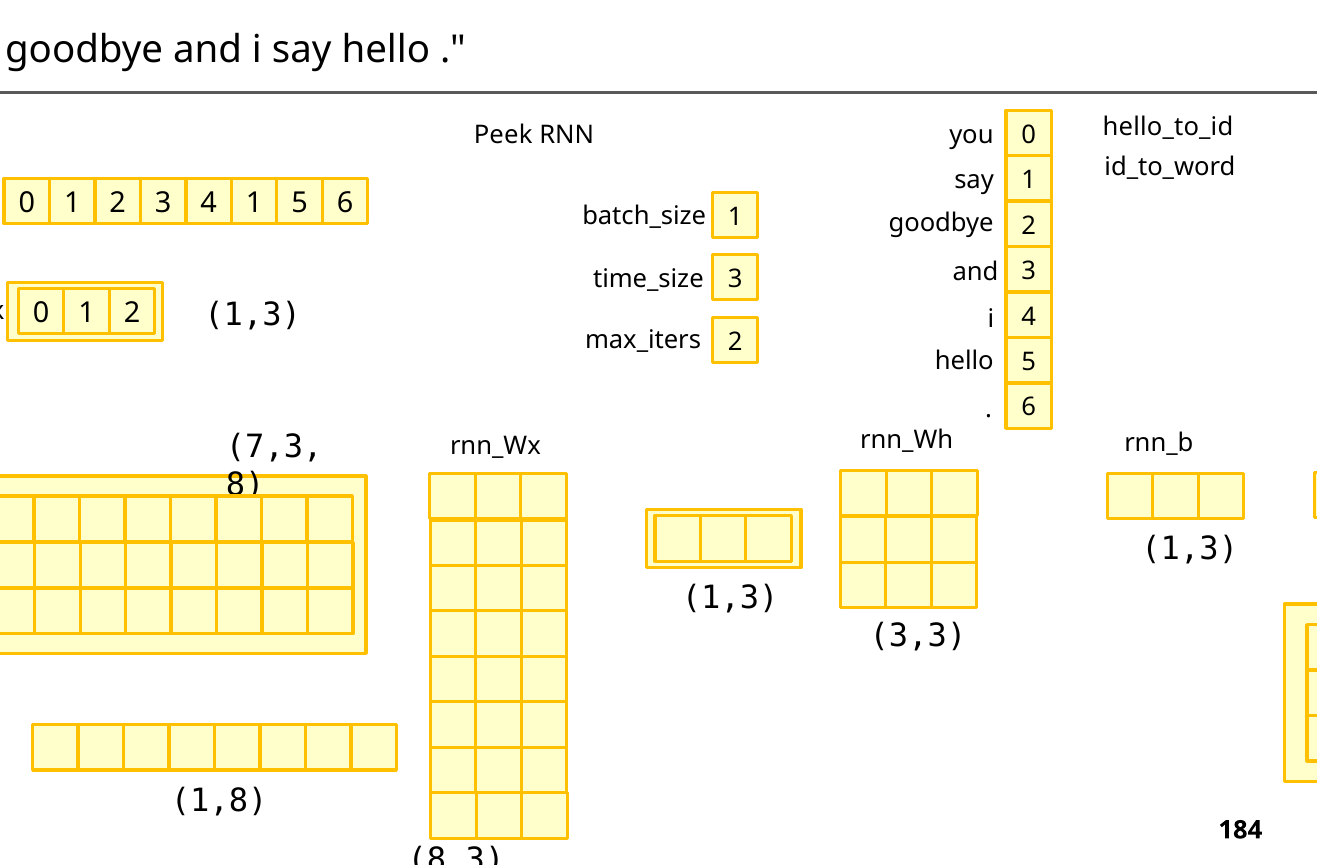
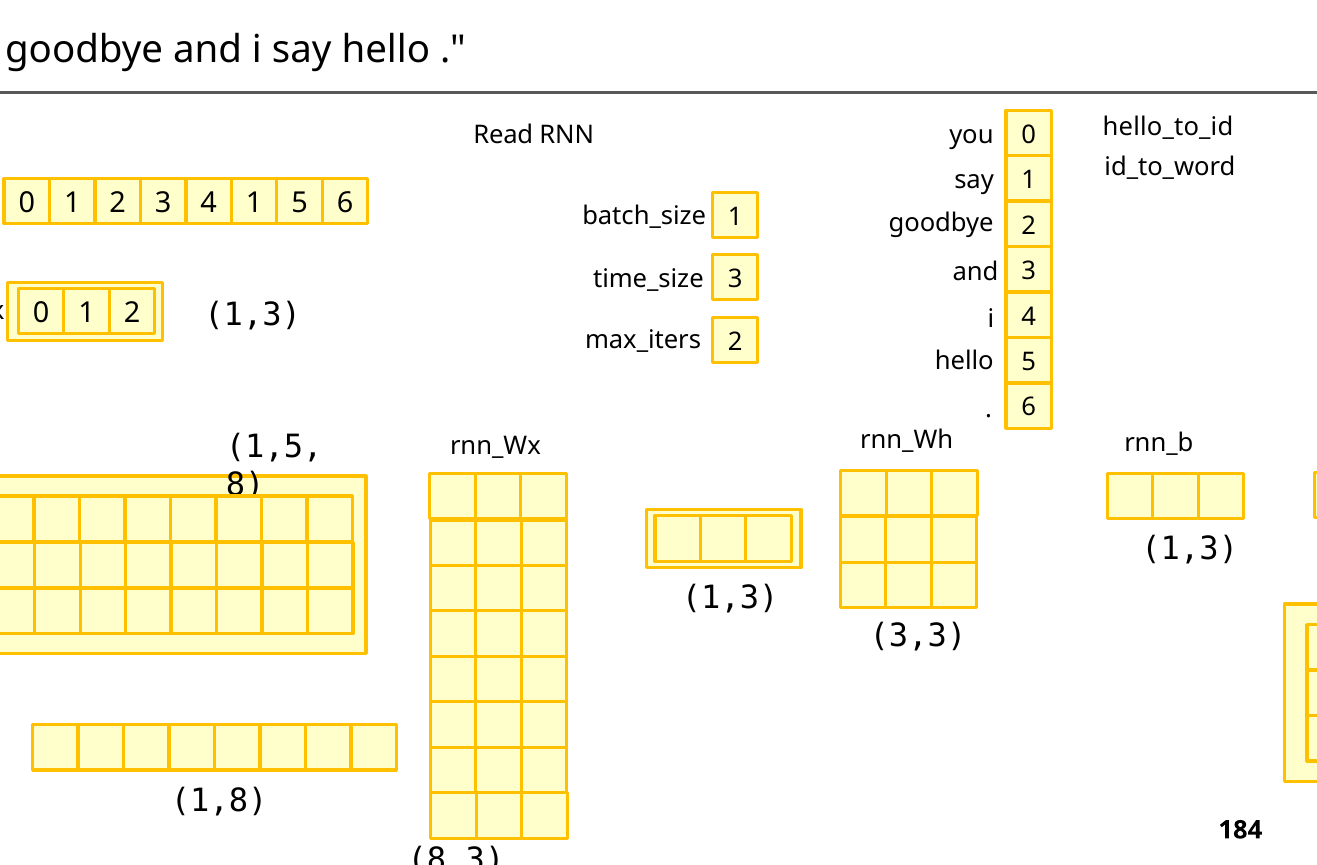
Peek: Peek -> Read
7,3: 7,3 -> 1,5
